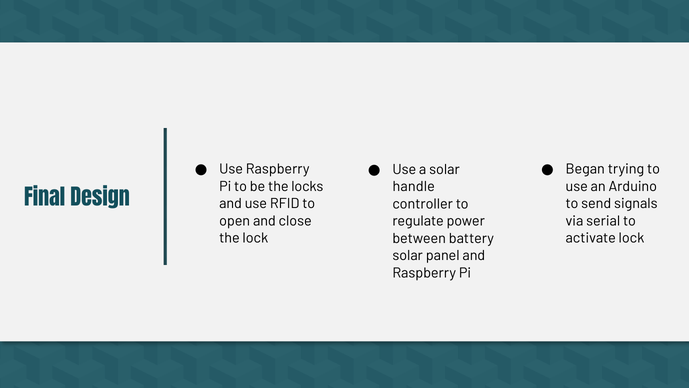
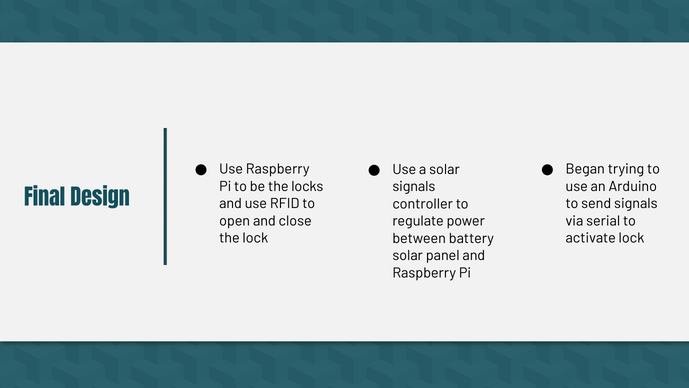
handle at (414, 186): handle -> signals
